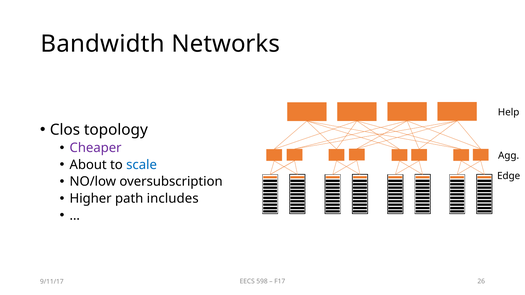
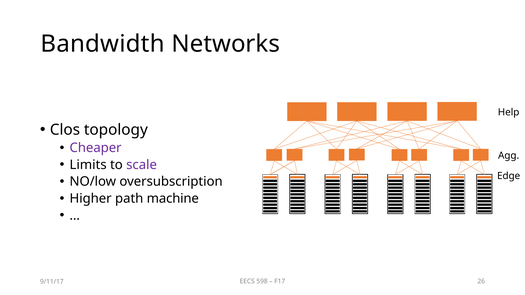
About: About -> Limits
scale colour: blue -> purple
includes: includes -> machine
